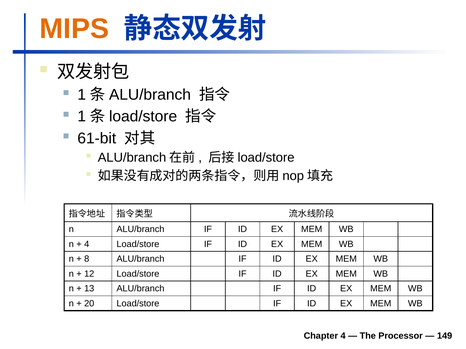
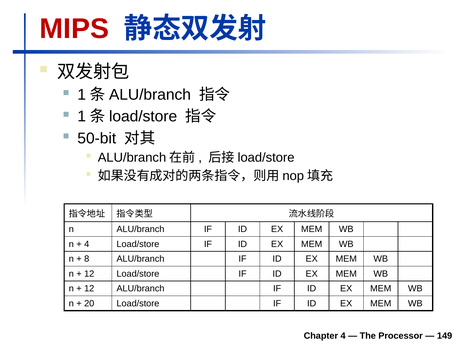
MIPS colour: orange -> red
61-bit: 61-bit -> 50-bit
13 at (89, 289): 13 -> 12
